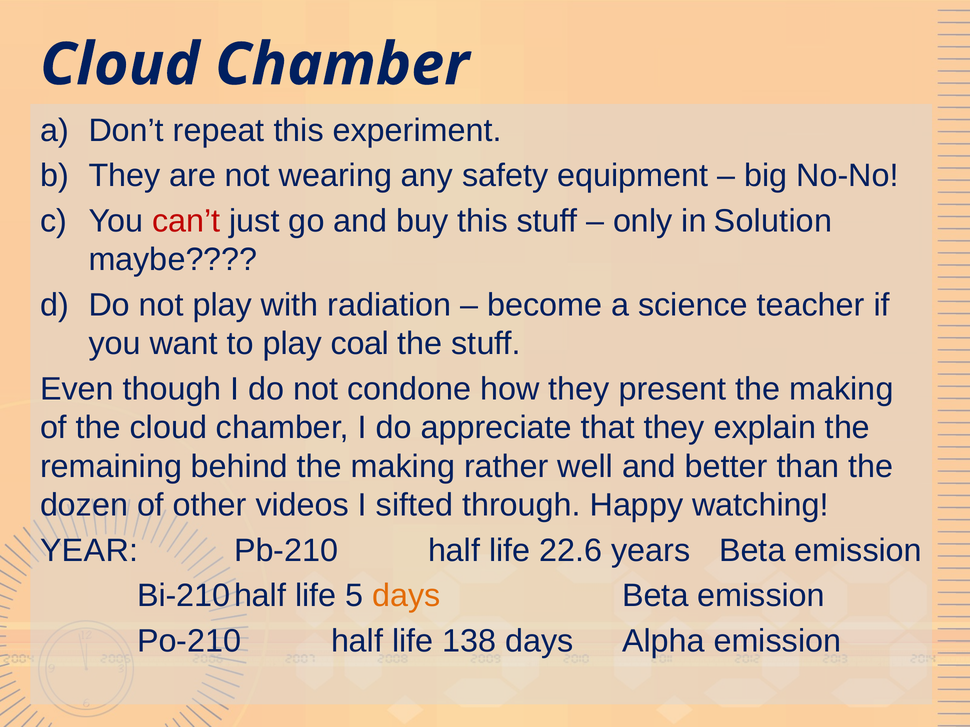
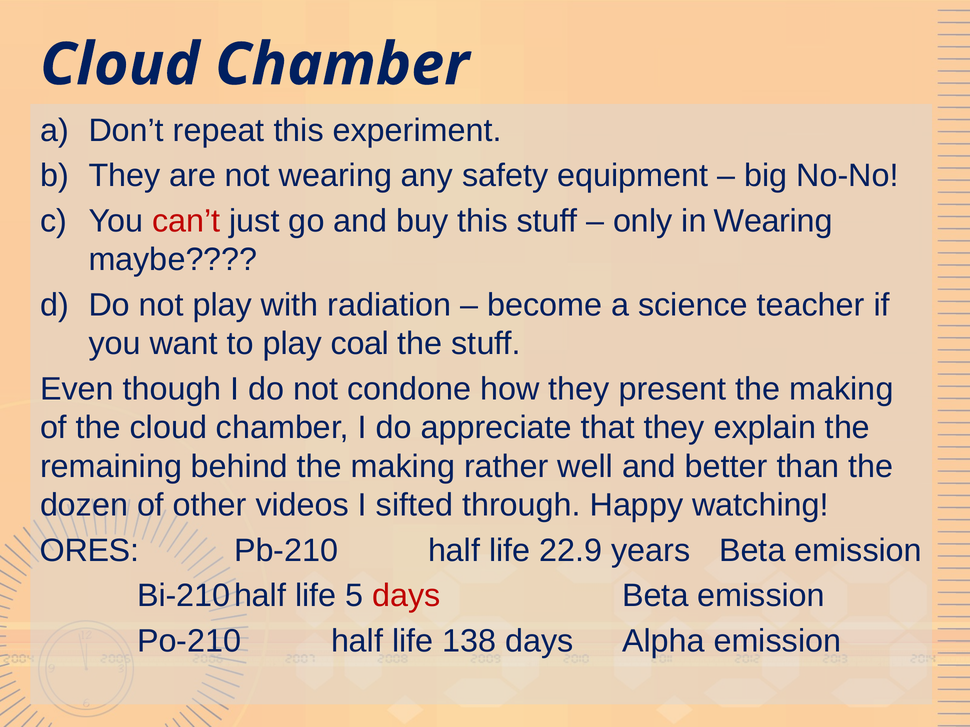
in Solution: Solution -> Wearing
YEAR: YEAR -> ORES
22.6: 22.6 -> 22.9
days at (406, 596) colour: orange -> red
